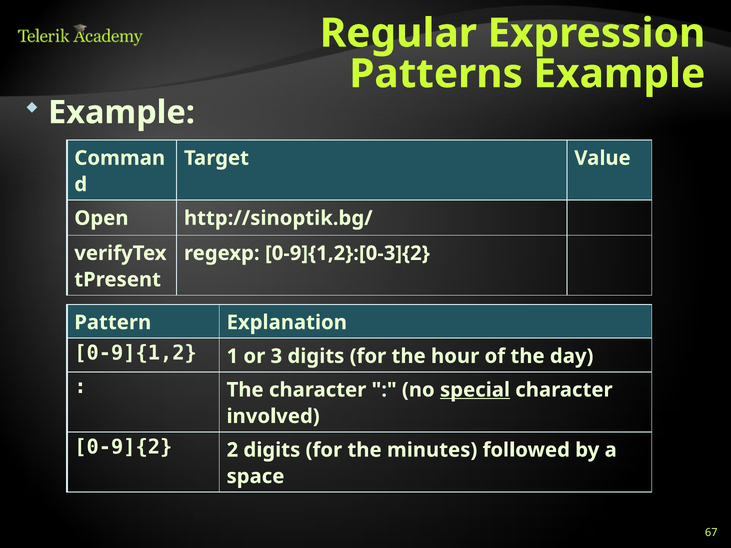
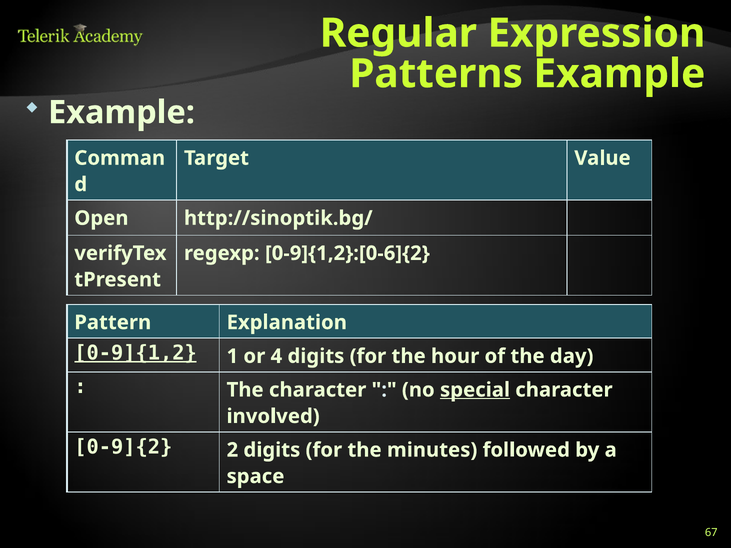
0-9]{1,2}:[0-3]{2: 0-9]{1,2}:[0-3]{2 -> 0-9]{1,2}:[0-6]{2
0-9]{1,2 underline: none -> present
3: 3 -> 4
